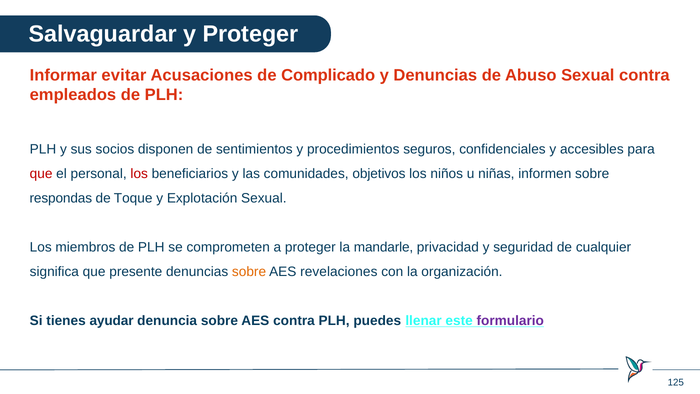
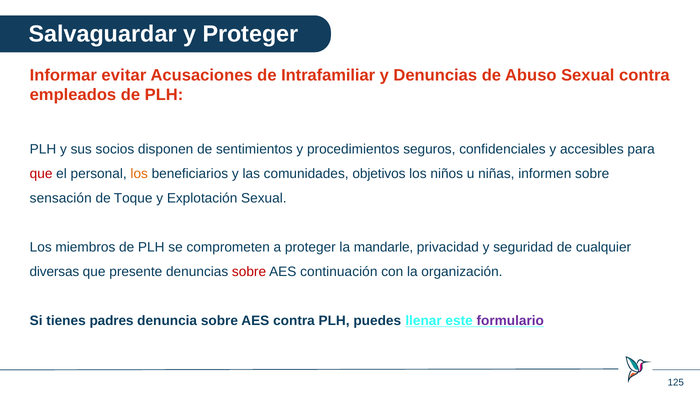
Complicado: Complicado -> Intrafamiliar
los at (139, 173) colour: red -> orange
respondas: respondas -> sensación
significa: significa -> diversas
sobre at (249, 271) colour: orange -> red
revelaciones: revelaciones -> continuación
ayudar: ayudar -> padres
